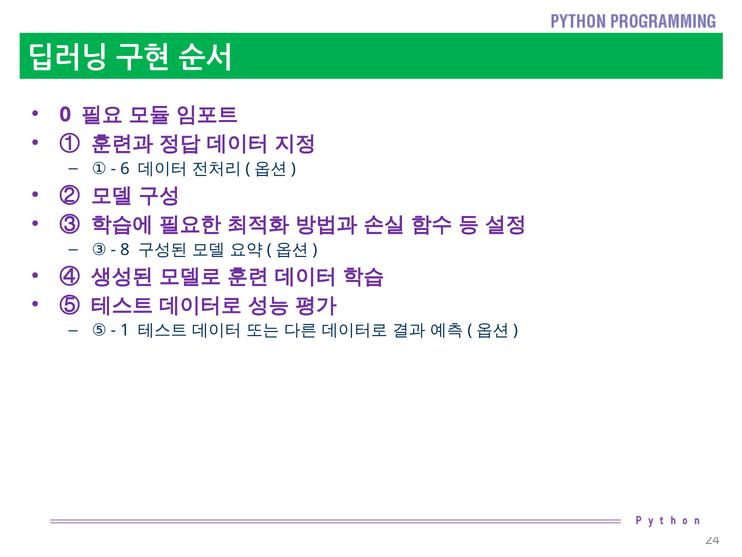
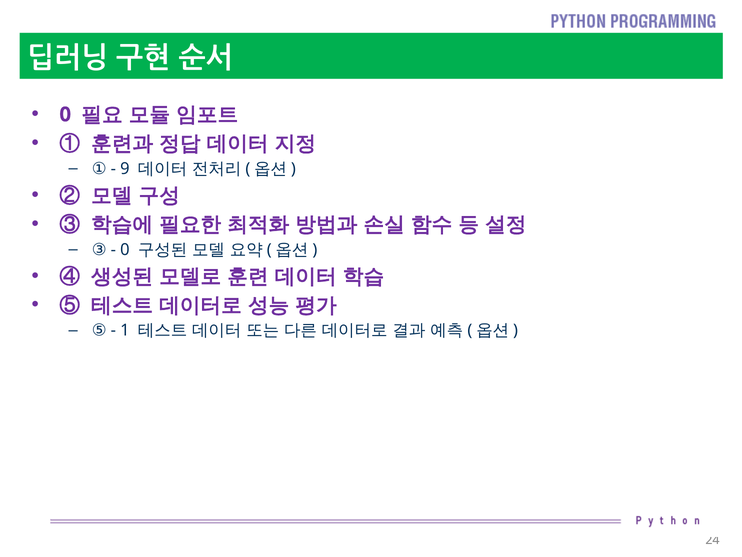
6: 6 -> 9
8 at (125, 249): 8 -> 0
